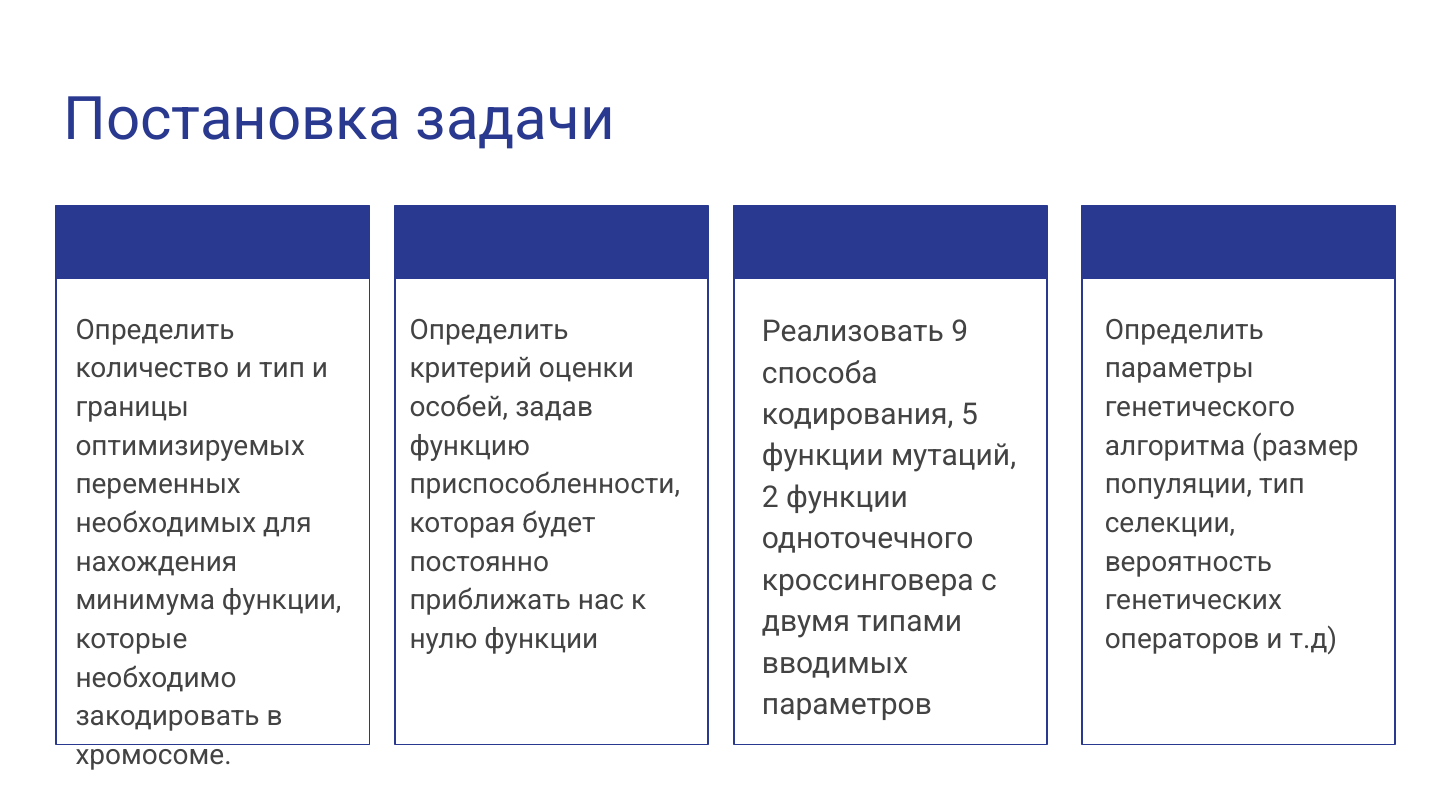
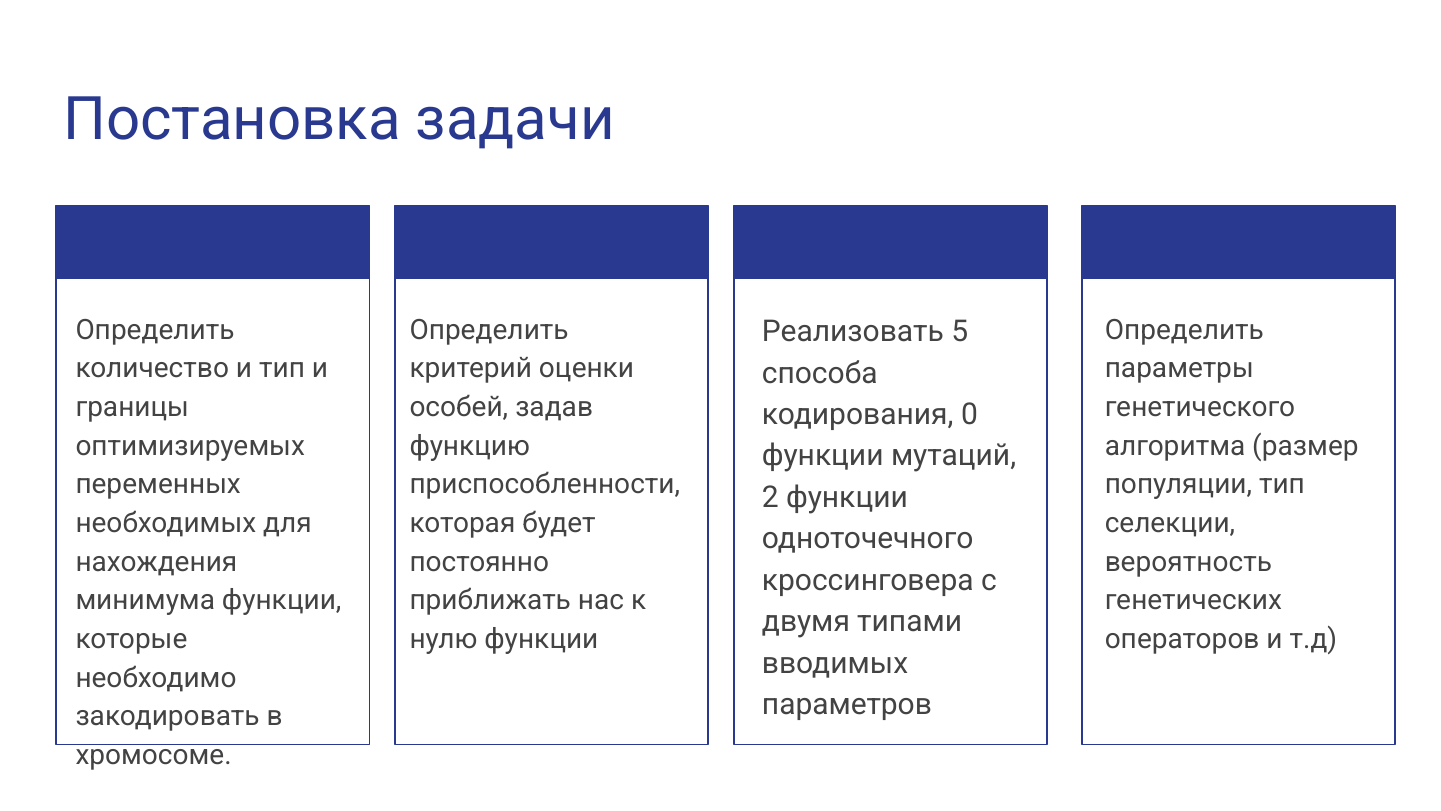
9: 9 -> 5
5: 5 -> 0
